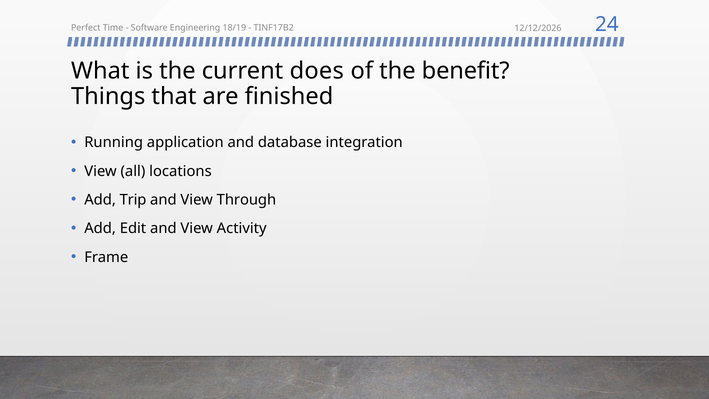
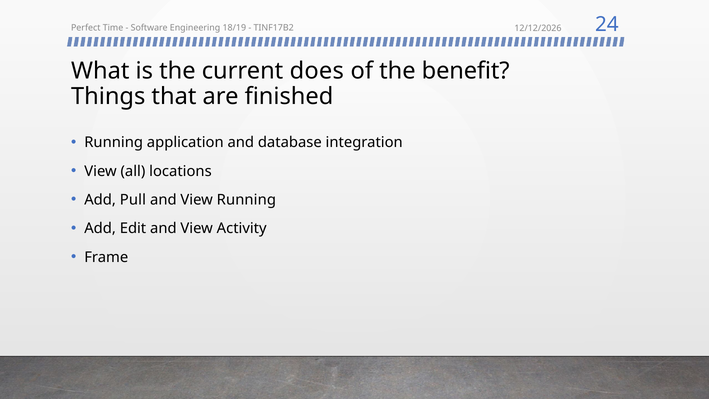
Trip: Trip -> Pull
View Through: Through -> Running
